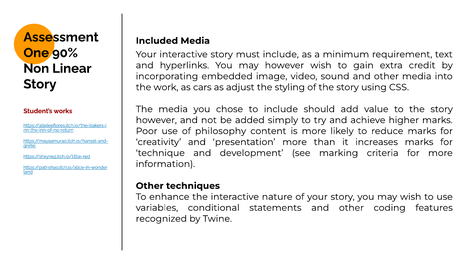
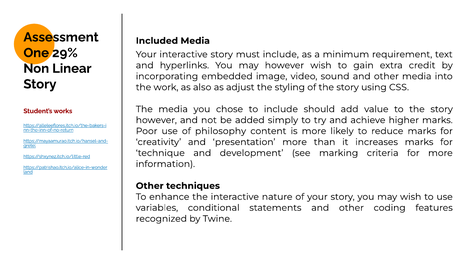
90%: 90% -> 29%
cars: cars -> also
